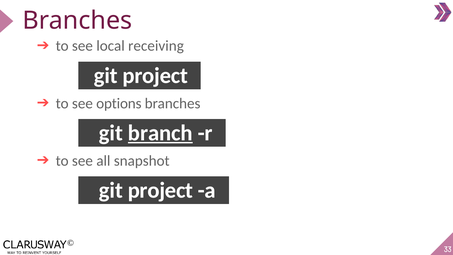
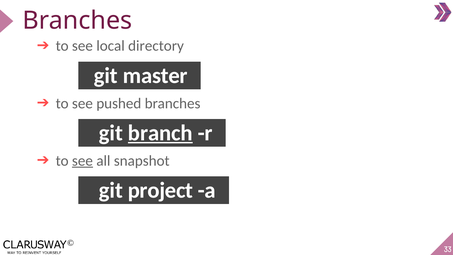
receiving: receiving -> directory
project at (155, 76): project -> master
options: options -> pushed
see at (82, 161) underline: none -> present
